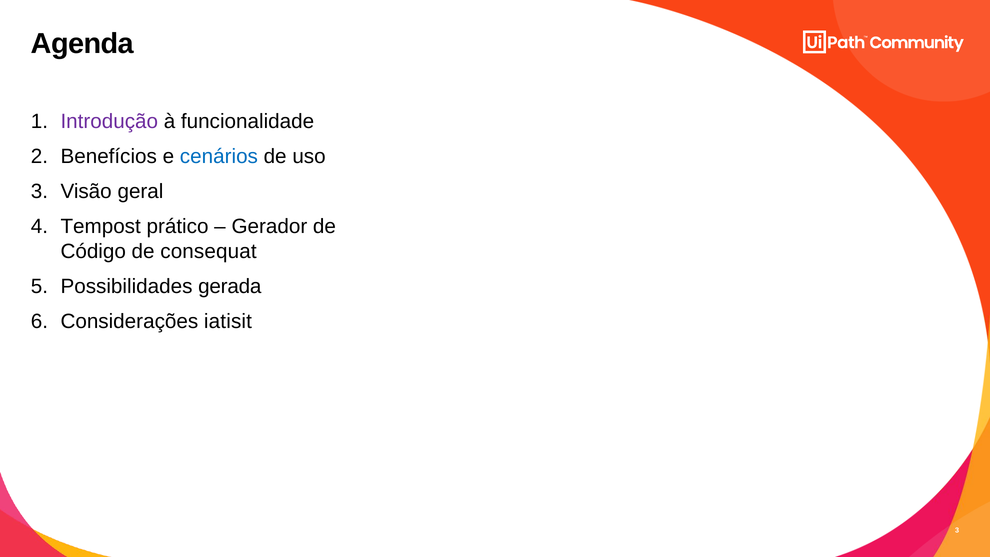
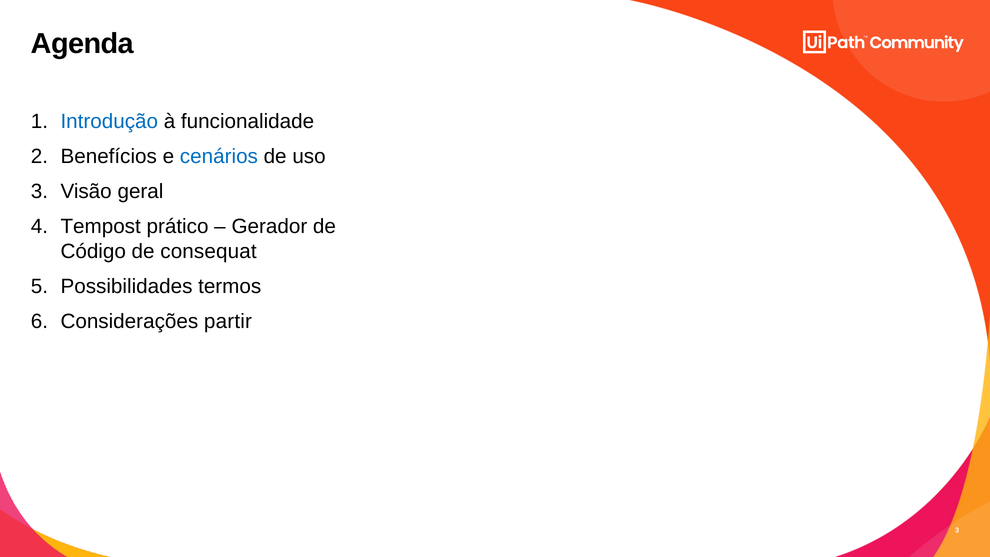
Introdução colour: purple -> blue
gerada: gerada -> termos
iatisit: iatisit -> partir
